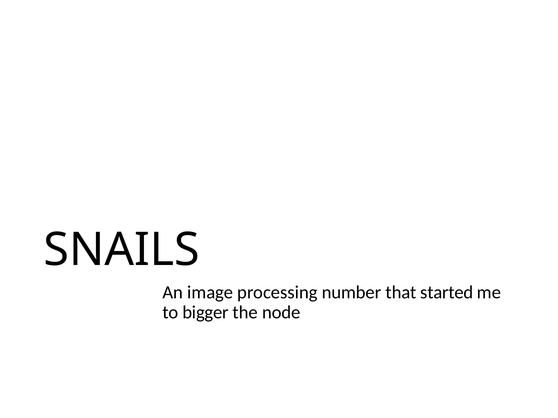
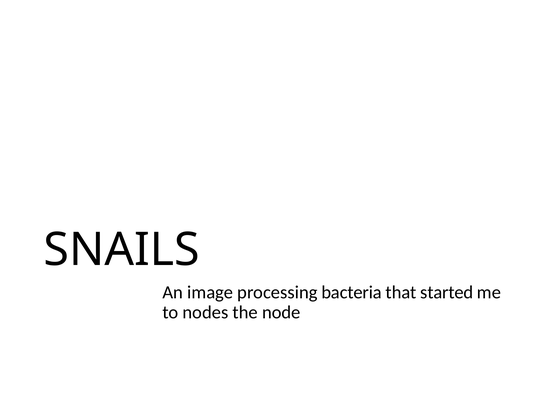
number: number -> bacteria
bigger: bigger -> nodes
